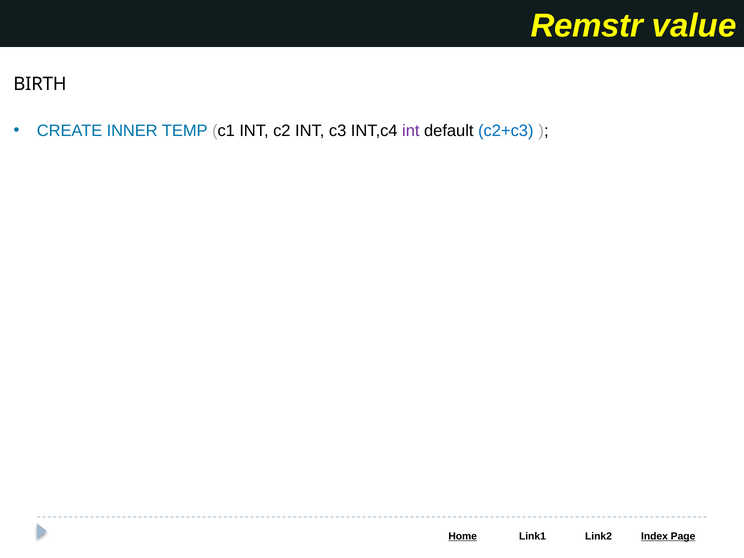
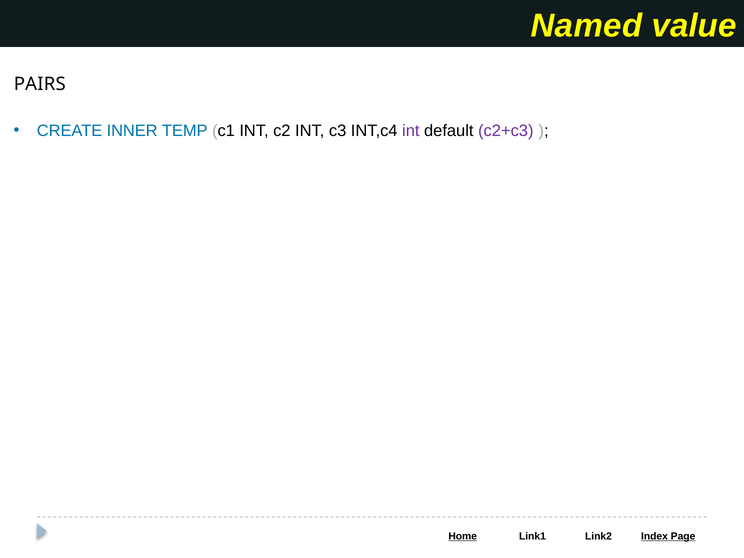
Remstr: Remstr -> Named
BIRTH: BIRTH -> PAIRS
c2+c3 colour: blue -> purple
